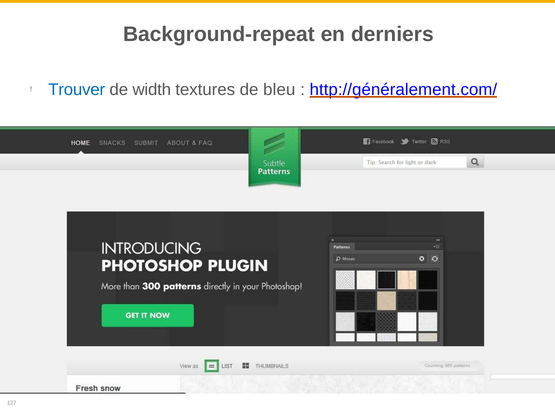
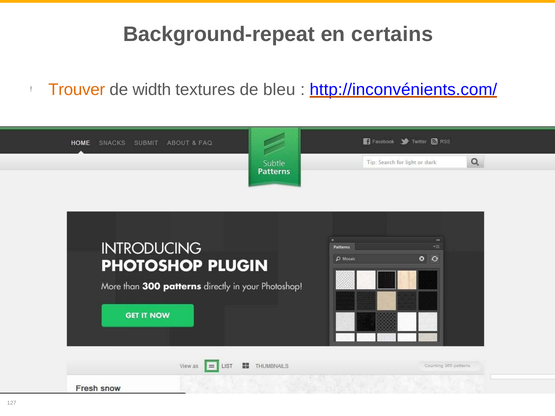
derniers: derniers -> certains
Trouver colour: blue -> orange
http://généralement.com/: http://généralement.com/ -> http://inconvénients.com/
